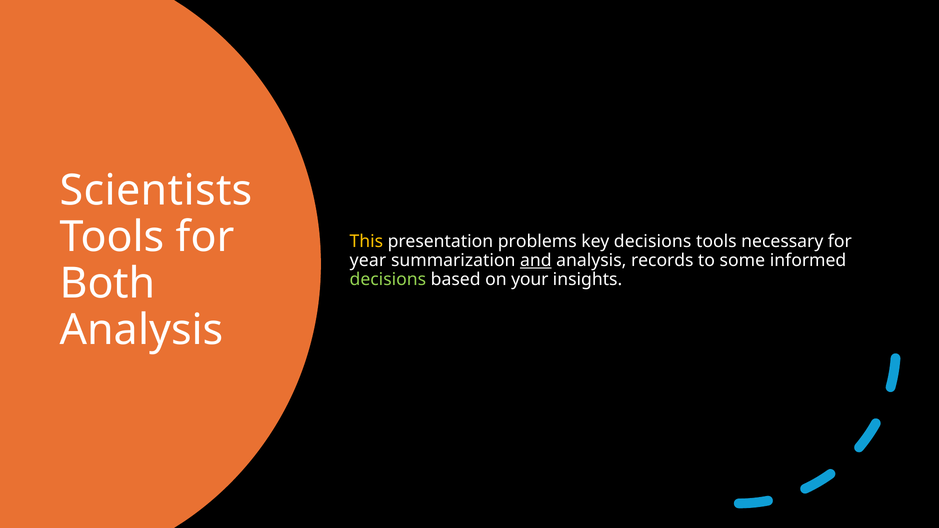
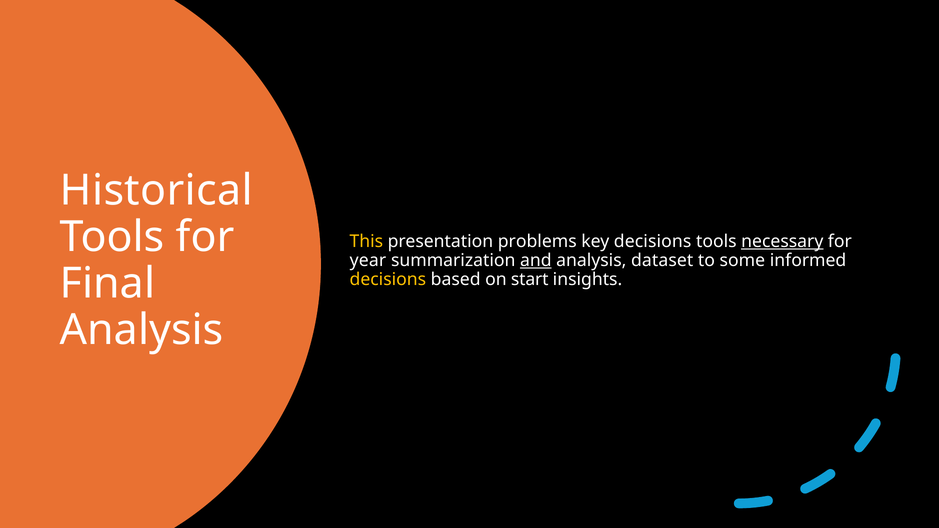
Scientists: Scientists -> Historical
necessary underline: none -> present
records: records -> dataset
Both: Both -> Final
decisions at (388, 280) colour: light green -> yellow
your: your -> start
